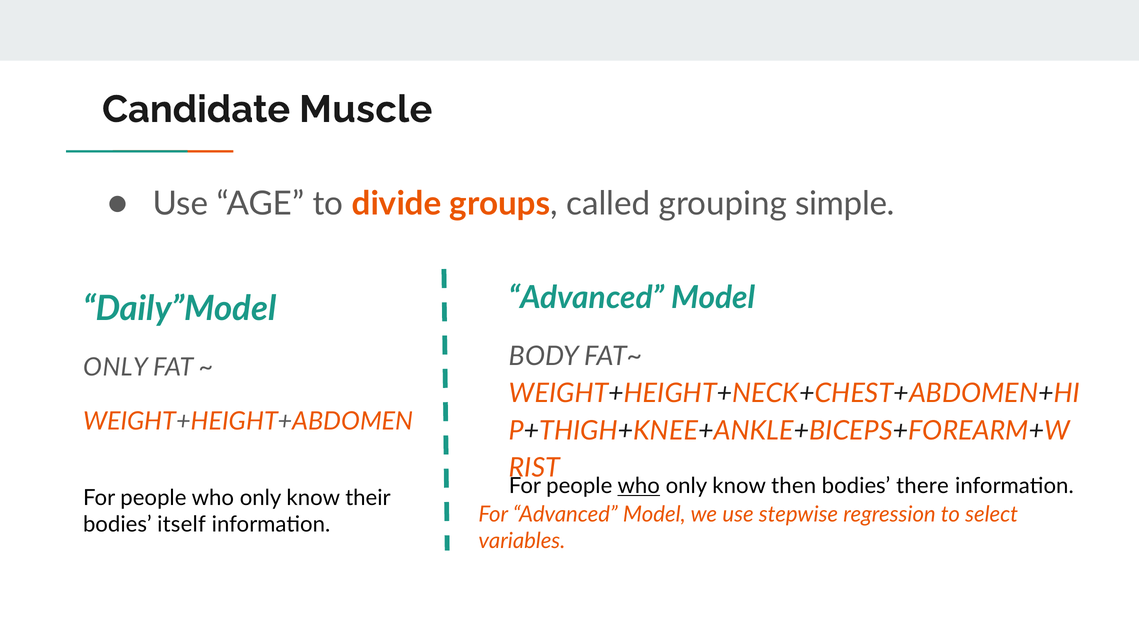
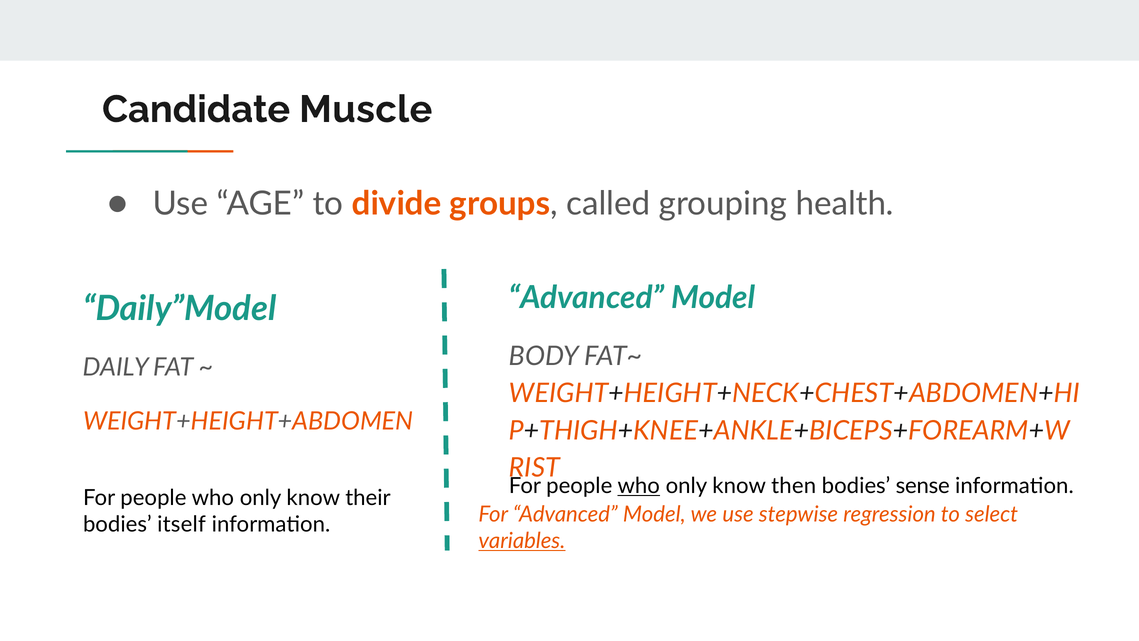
simple: simple -> health
ONLY at (116, 367): ONLY -> DAILY
there: there -> sense
variables underline: none -> present
